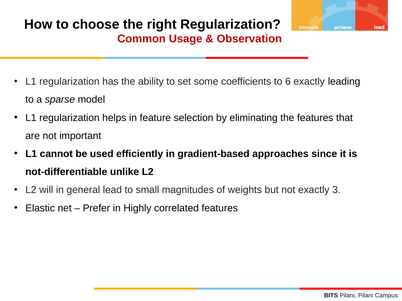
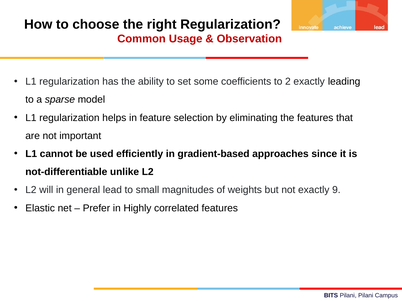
6: 6 -> 2
3: 3 -> 9
